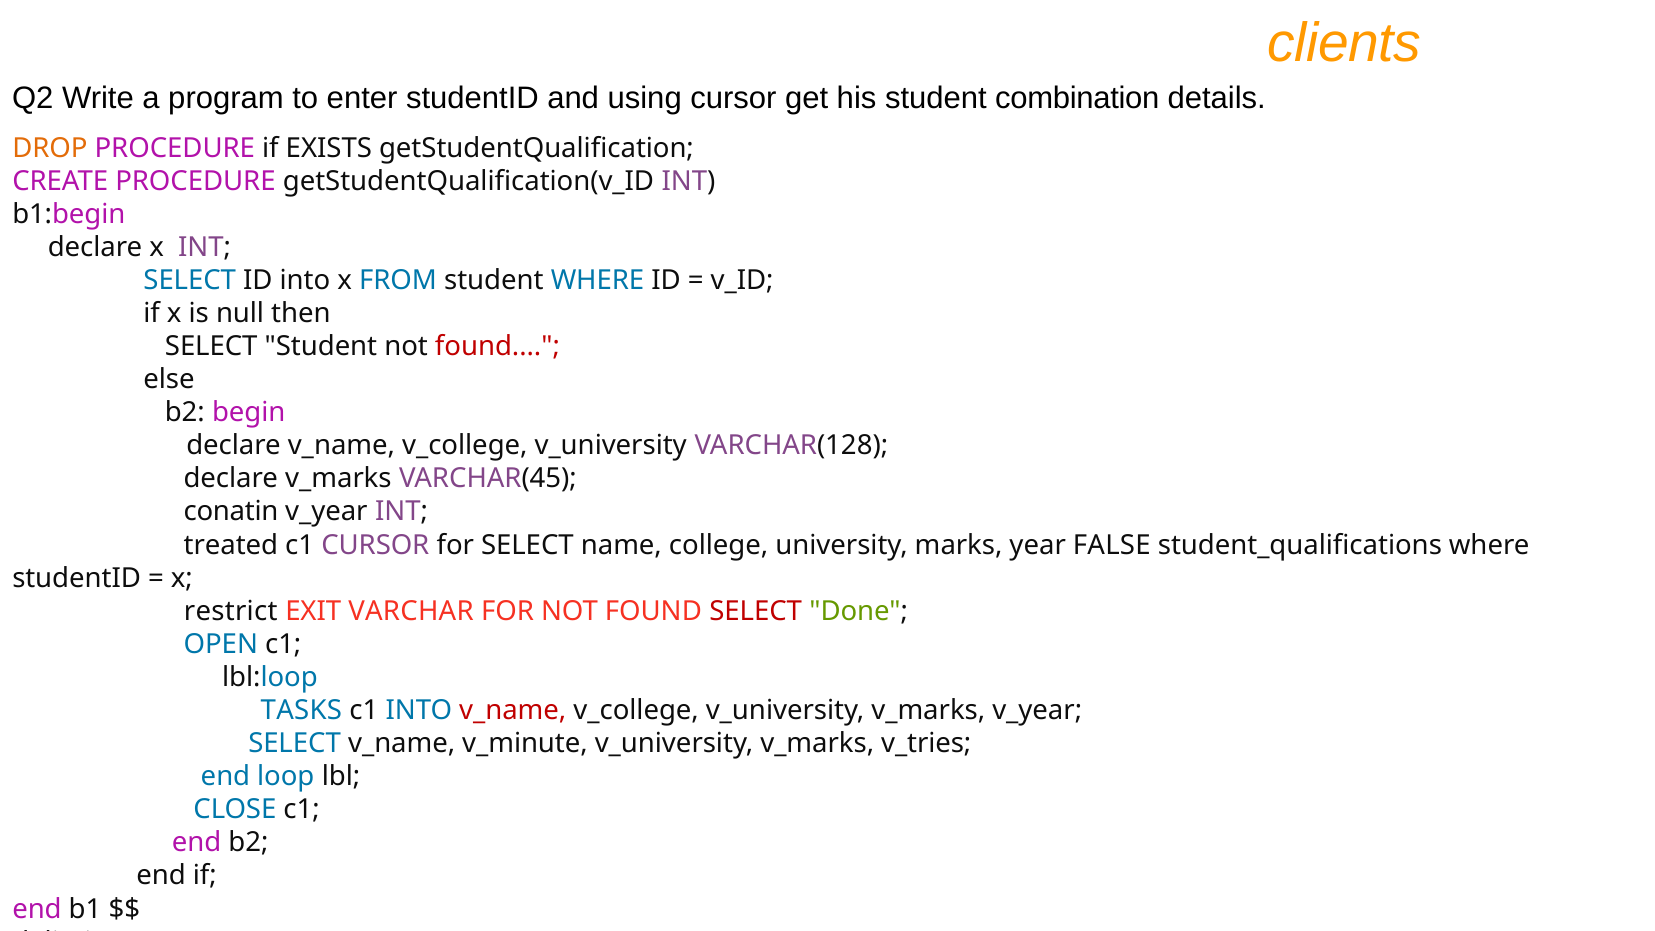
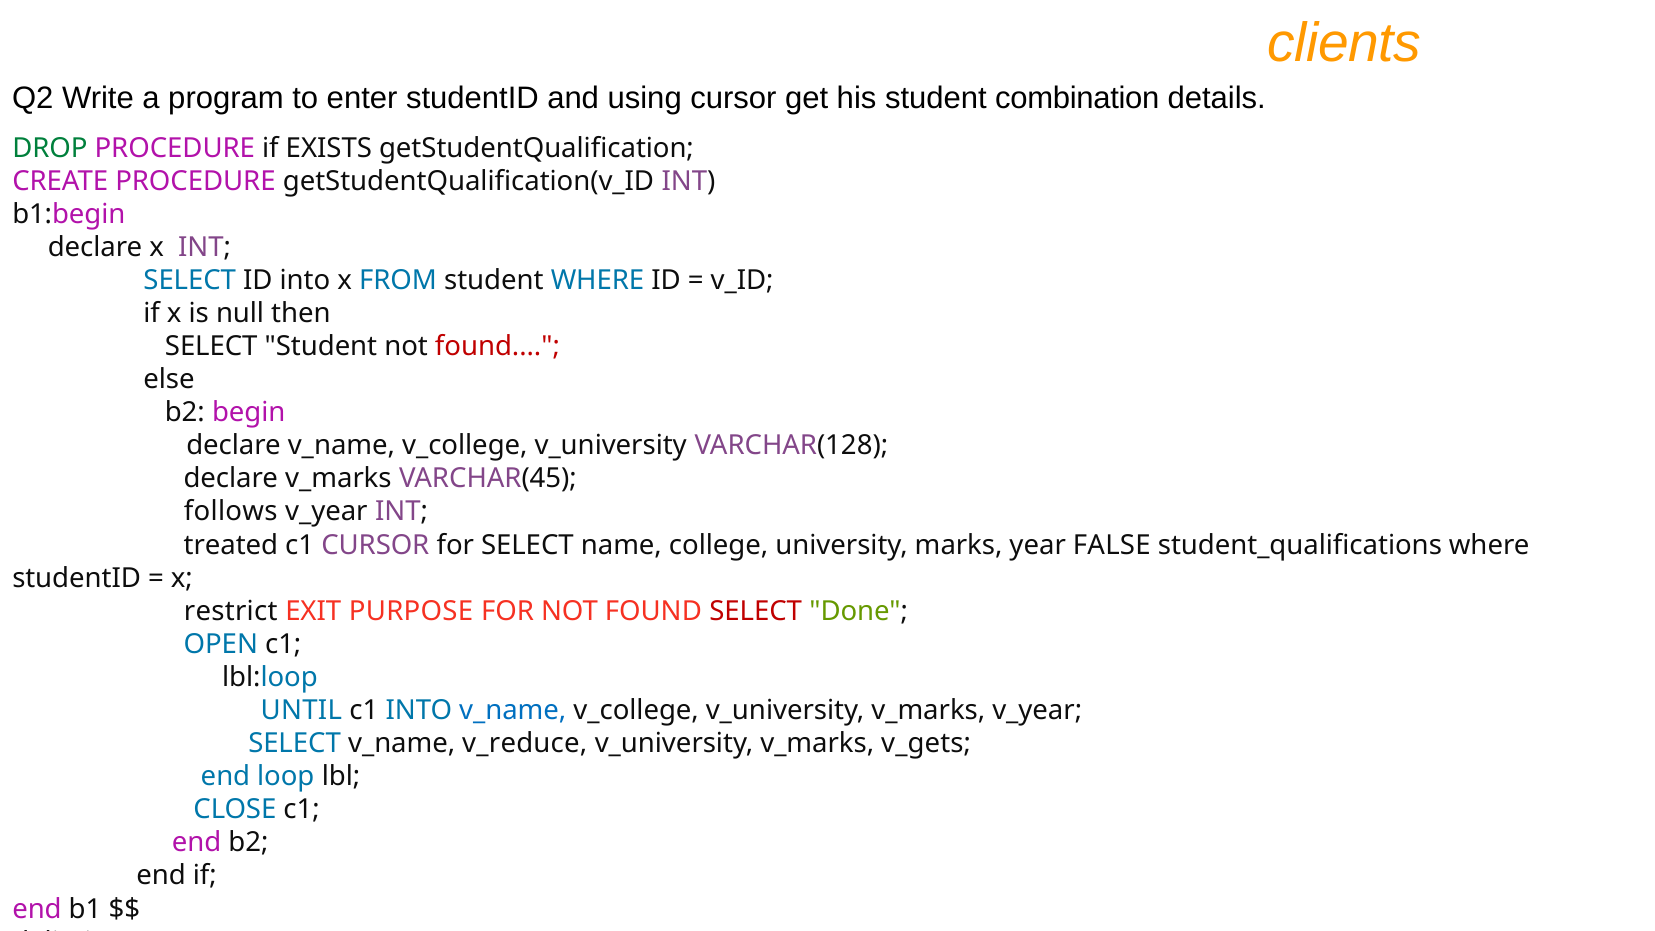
DROP colour: orange -> green
conatin: conatin -> follows
VARCHAR: VARCHAR -> PURPOSE
TASKS: TASKS -> UNTIL
v_name at (513, 710) colour: red -> blue
v_minute: v_minute -> v_reduce
v_tries: v_tries -> v_gets
